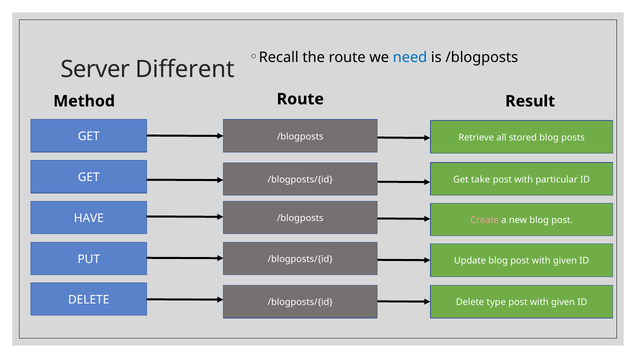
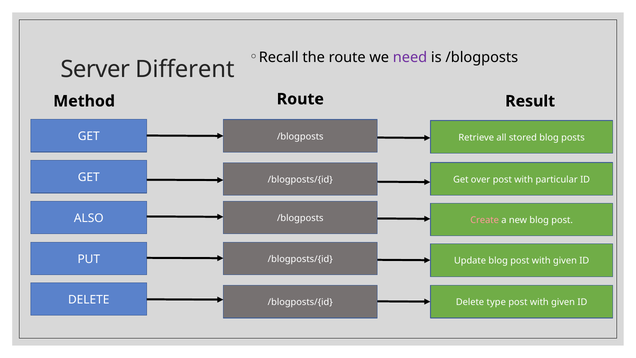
need colour: blue -> purple
take: take -> over
HAVE: HAVE -> ALSO
